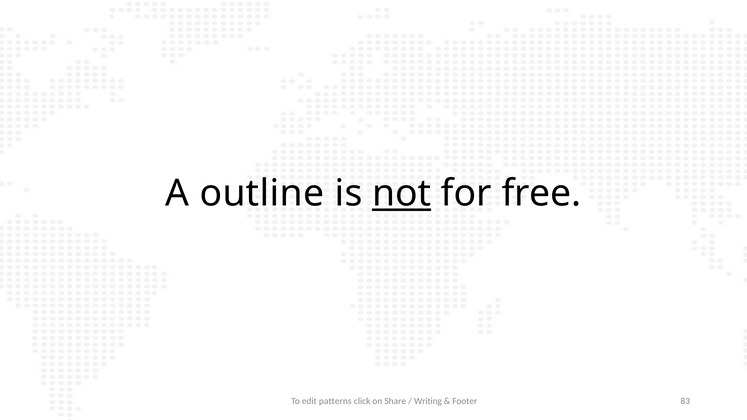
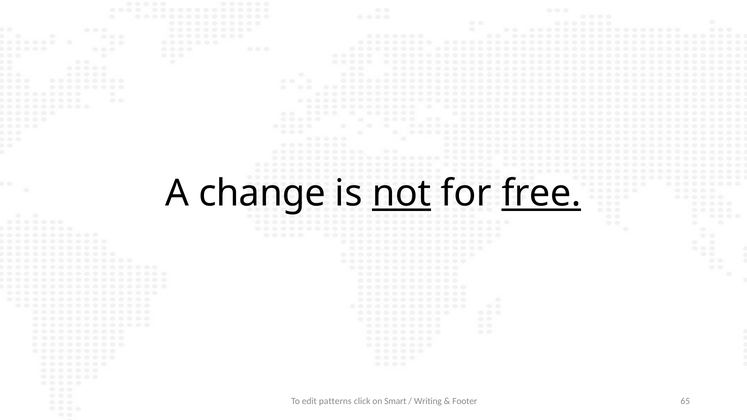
outline: outline -> change
free underline: none -> present
Share: Share -> Smart
83: 83 -> 65
